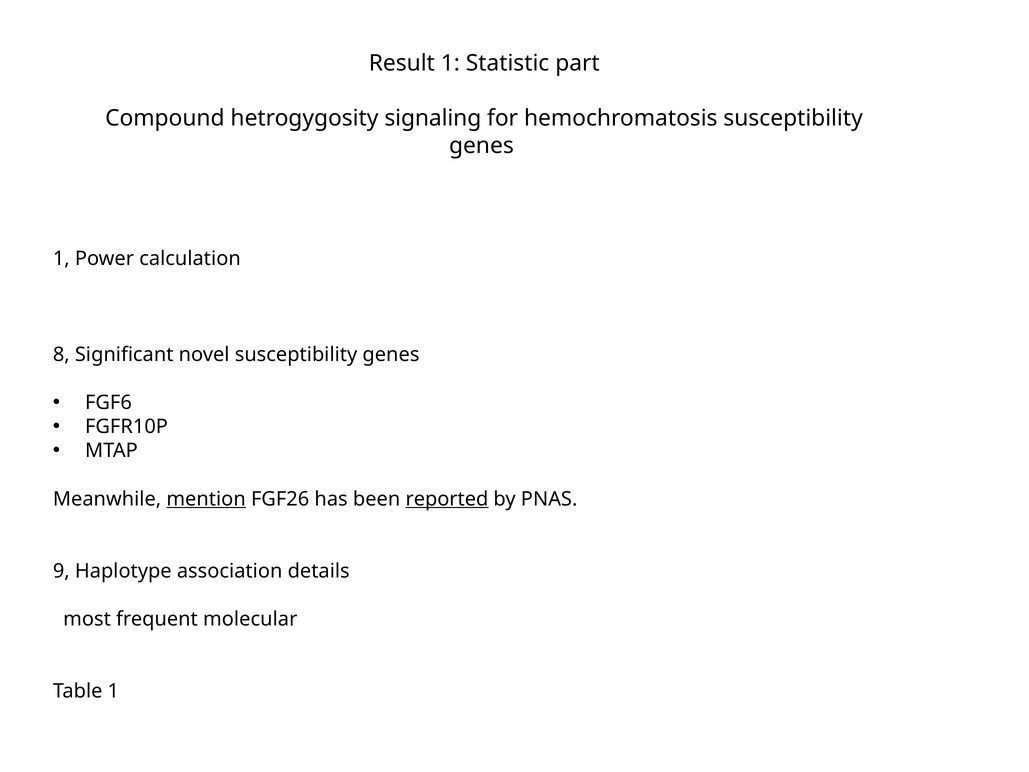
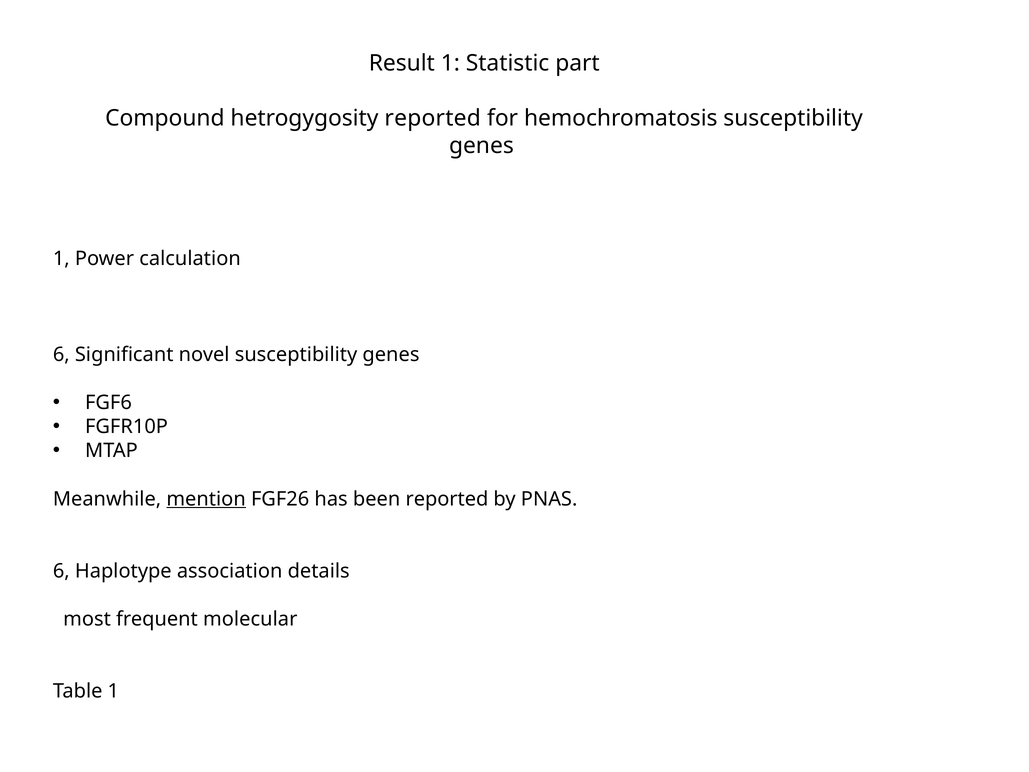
hetrogygosity signaling: signaling -> reported
8 at (61, 355): 8 -> 6
reported at (447, 499) underline: present -> none
9 at (61, 571): 9 -> 6
